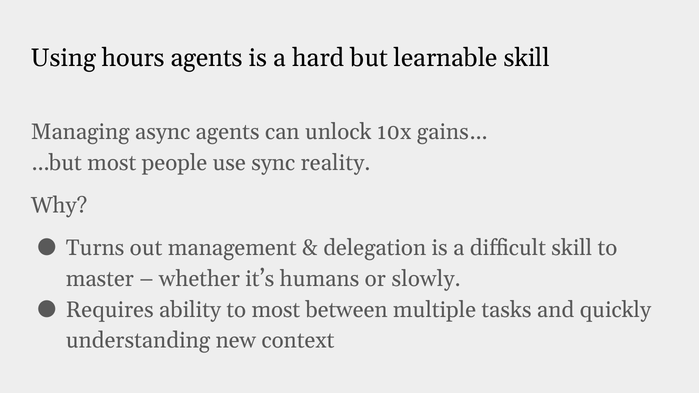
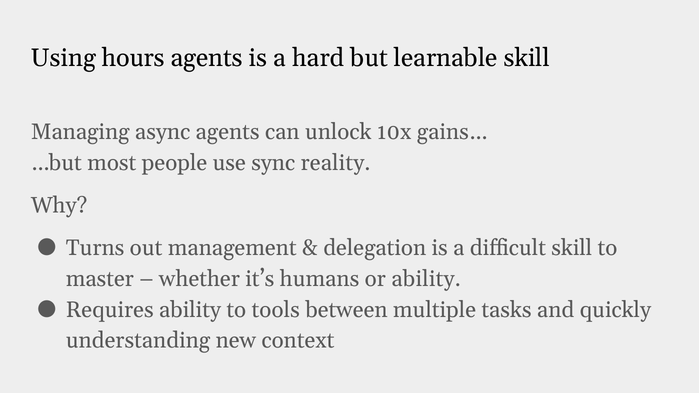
or slowly: slowly -> ability
to most: most -> tools
